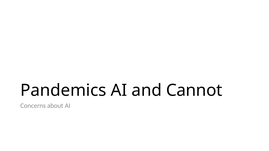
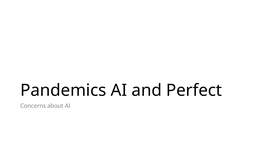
Cannot: Cannot -> Perfect
